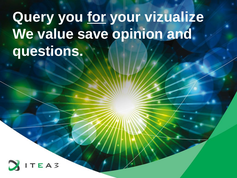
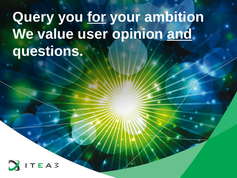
vizualize: vizualize -> ambition
save: save -> user
and underline: none -> present
